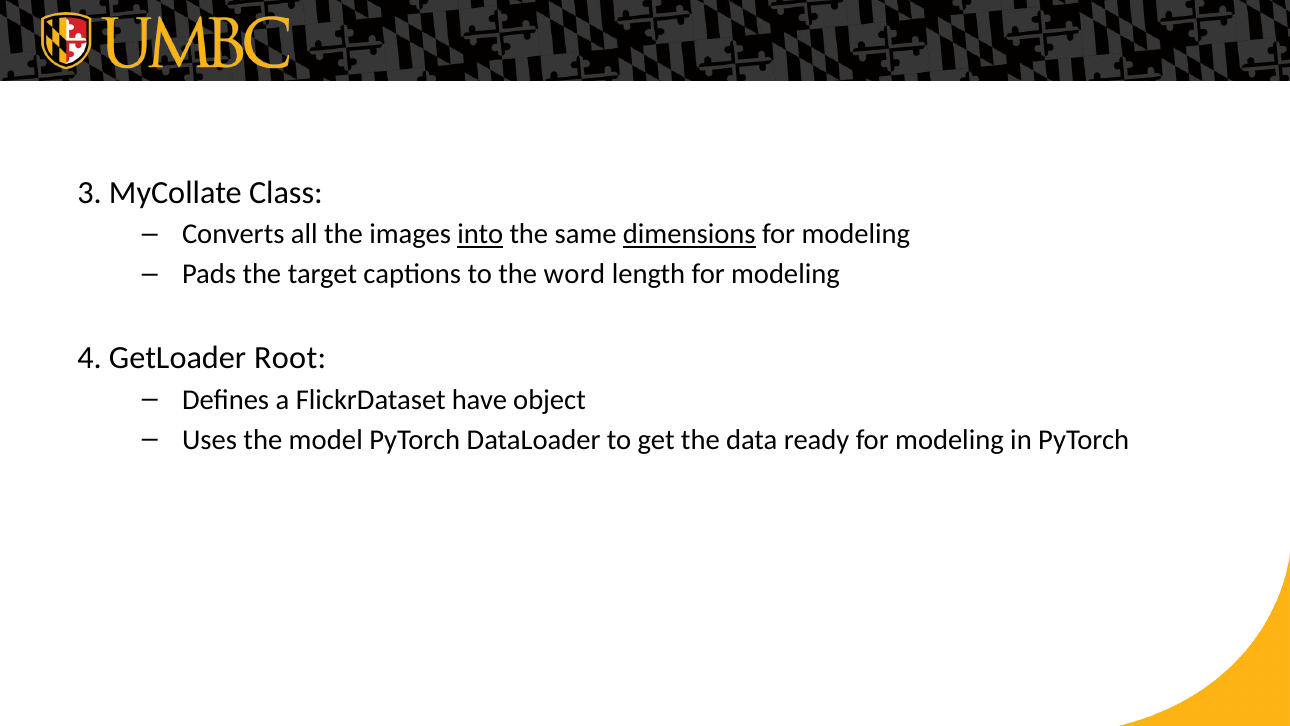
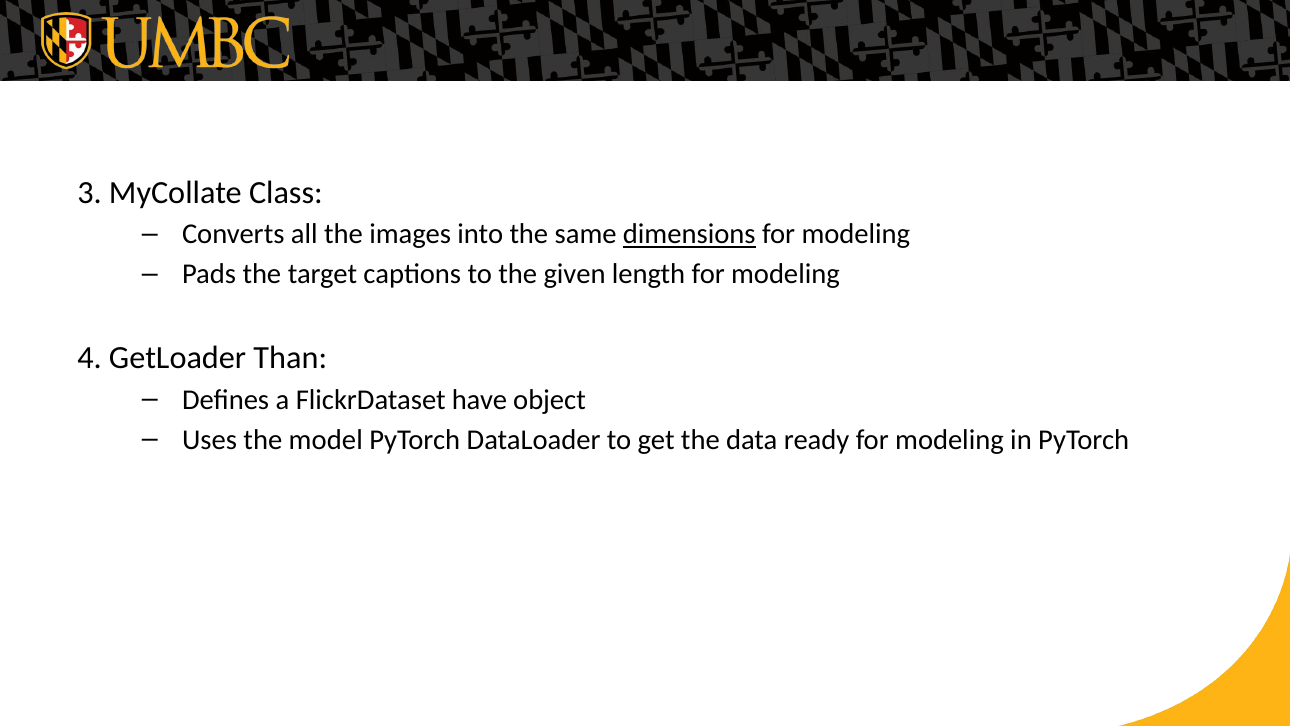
into underline: present -> none
word: word -> given
Root: Root -> Than
